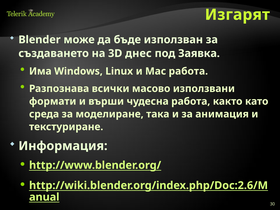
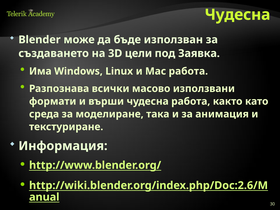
Изгарят at (237, 15): Изгарят -> Чудесна
днес: днес -> цели
